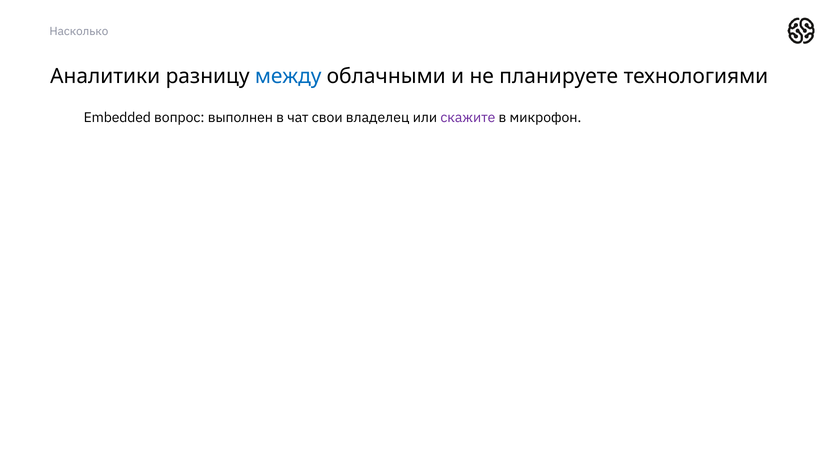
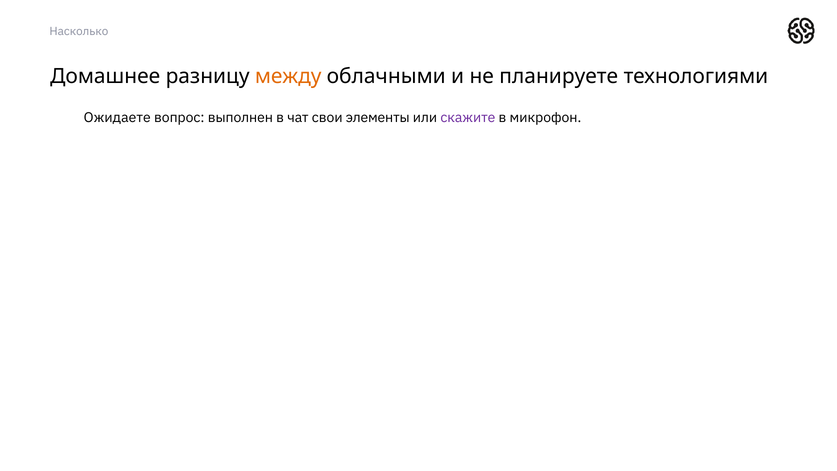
Аналитики: Аналитики -> Домашнее
между colour: blue -> orange
Embedded: Embedded -> Ожидаете
владелец: владелец -> элементы
